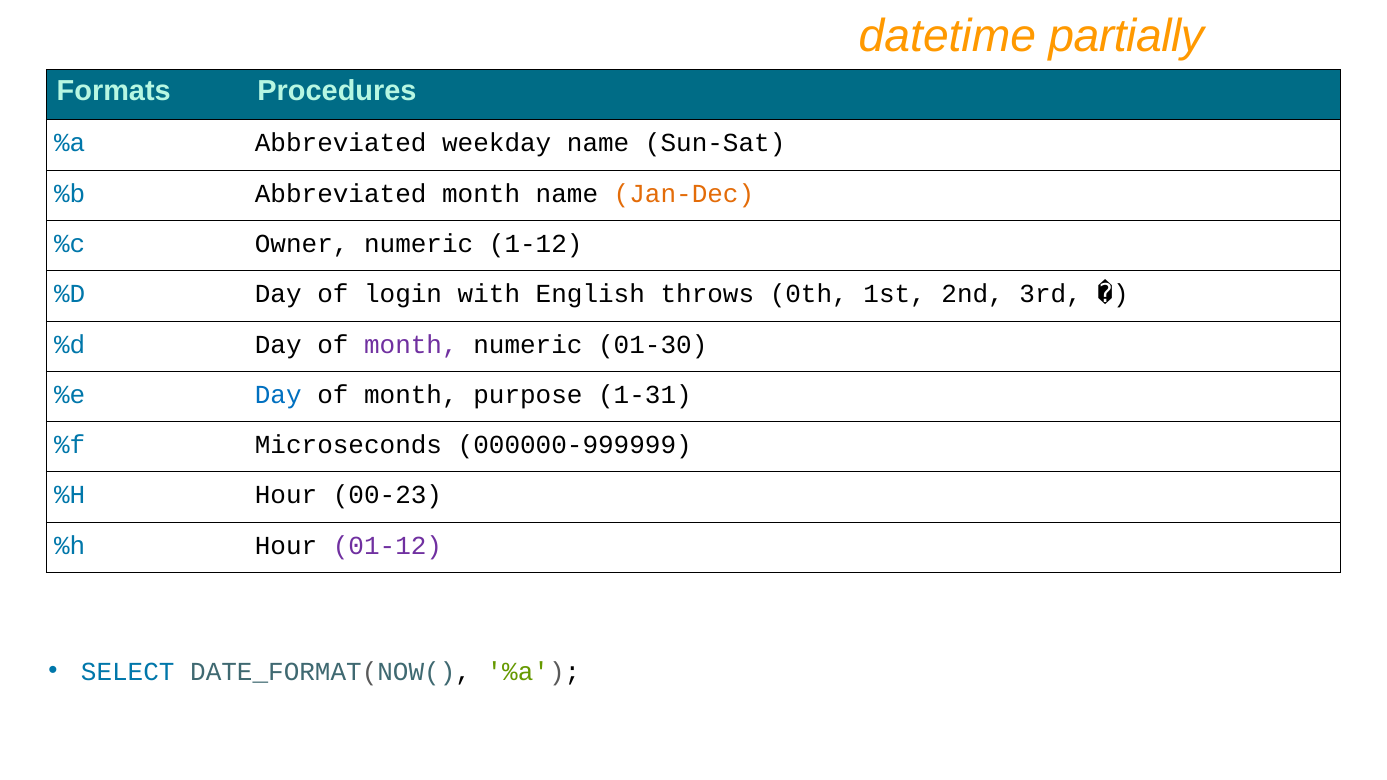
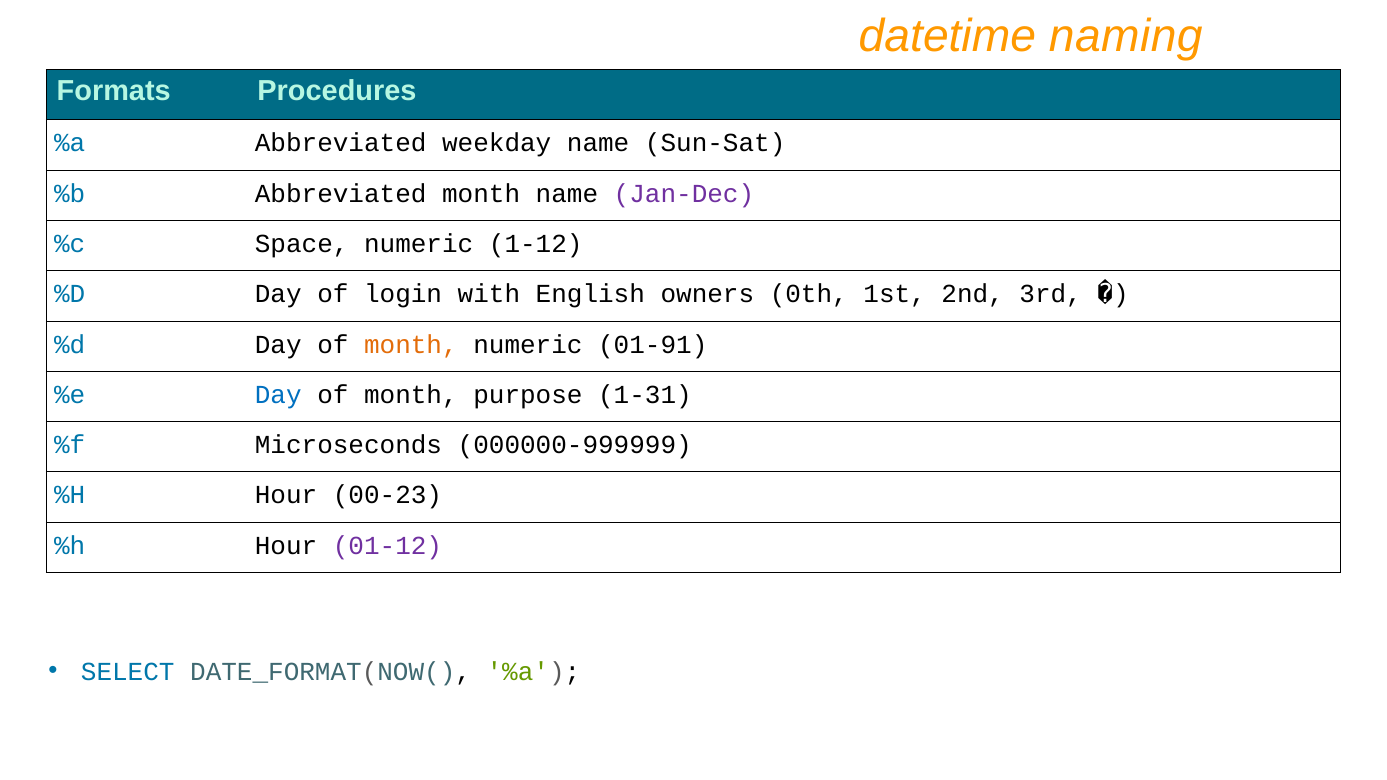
partially: partially -> naming
Jan-Dec colour: orange -> purple
Owner: Owner -> Space
throws: throws -> owners
month at (411, 345) colour: purple -> orange
01-30: 01-30 -> 01-91
